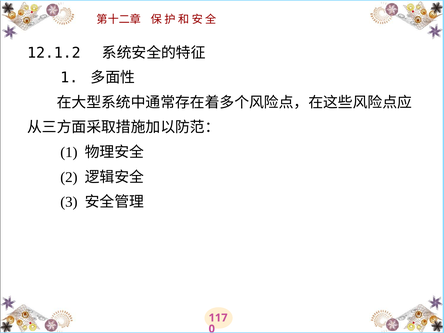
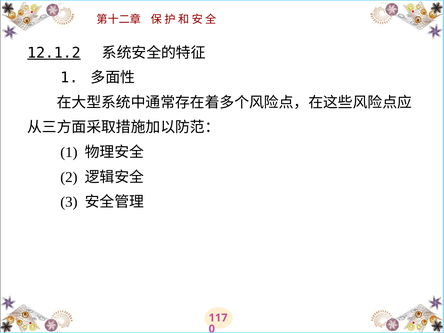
12.1.2 underline: none -> present
